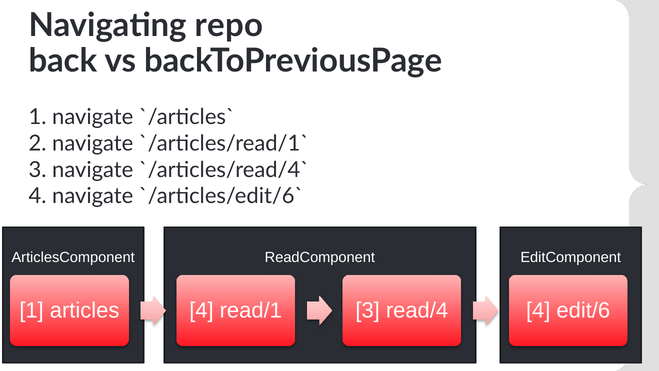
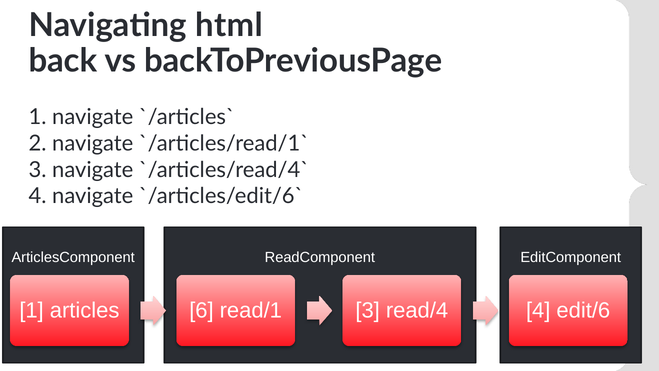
repo: repo -> html
4 at (201, 310): 4 -> 6
